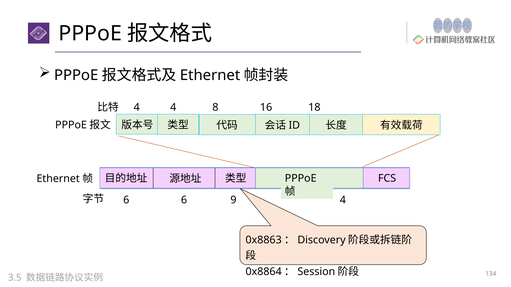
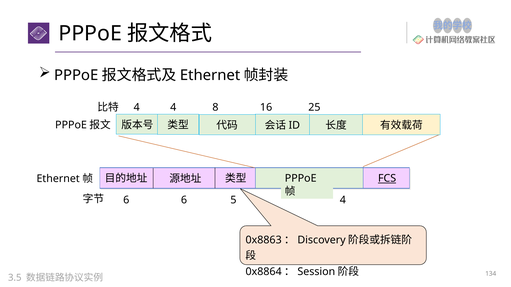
18: 18 -> 25
FCS underline: none -> present
9: 9 -> 5
